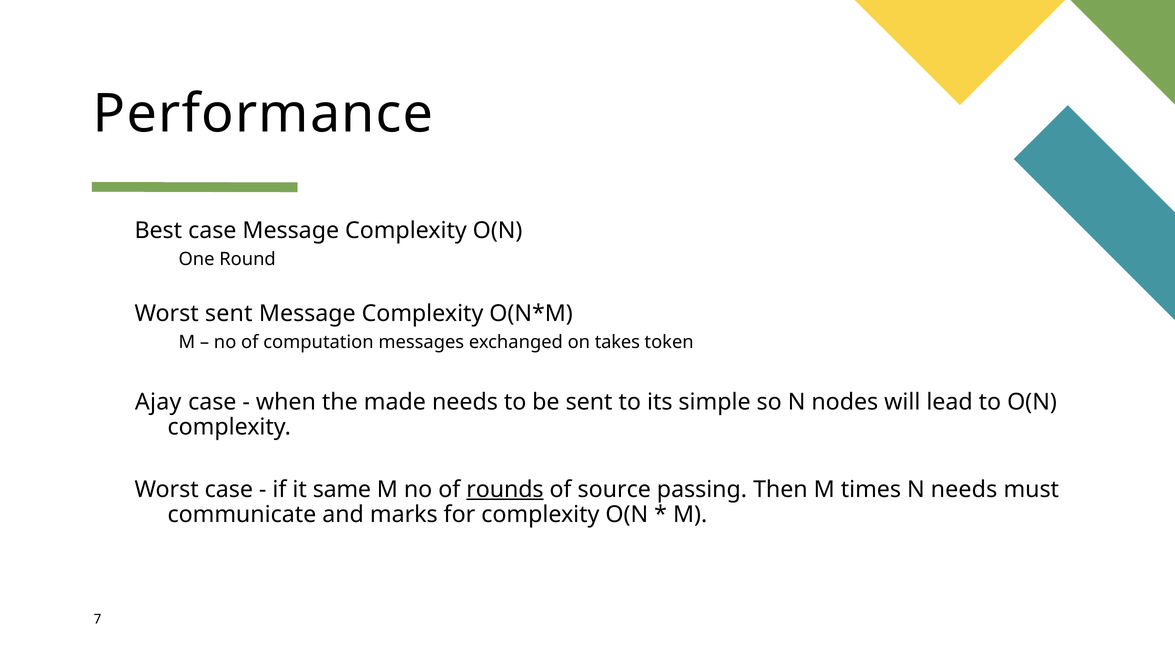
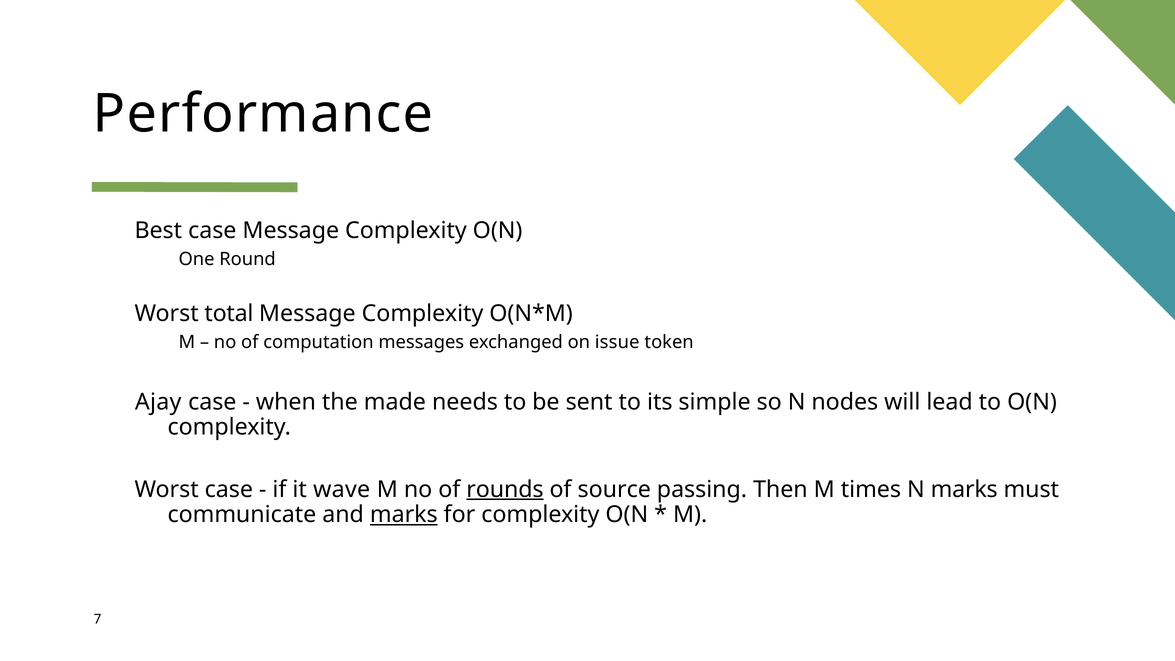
Worst sent: sent -> total
takes: takes -> issue
same: same -> wave
N needs: needs -> marks
marks at (404, 515) underline: none -> present
